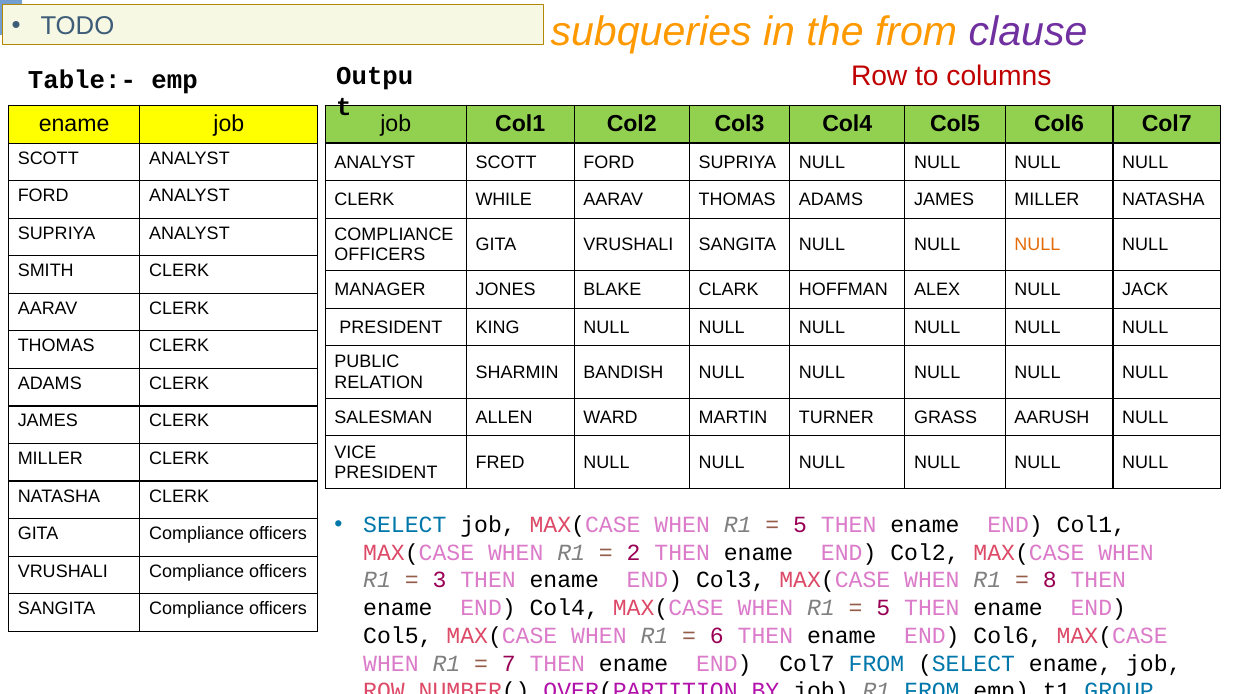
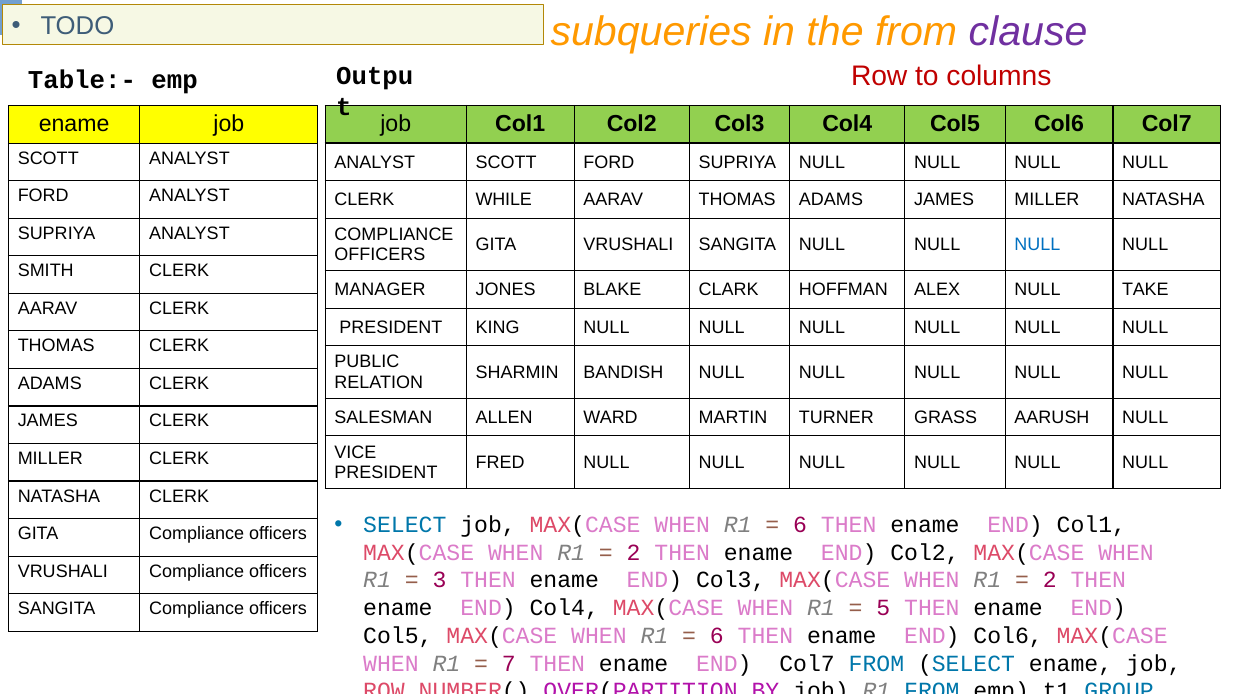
NULL at (1037, 244) colour: orange -> blue
JACK: JACK -> TAKE
5 at (800, 524): 5 -> 6
8 at (1050, 580): 8 -> 2
